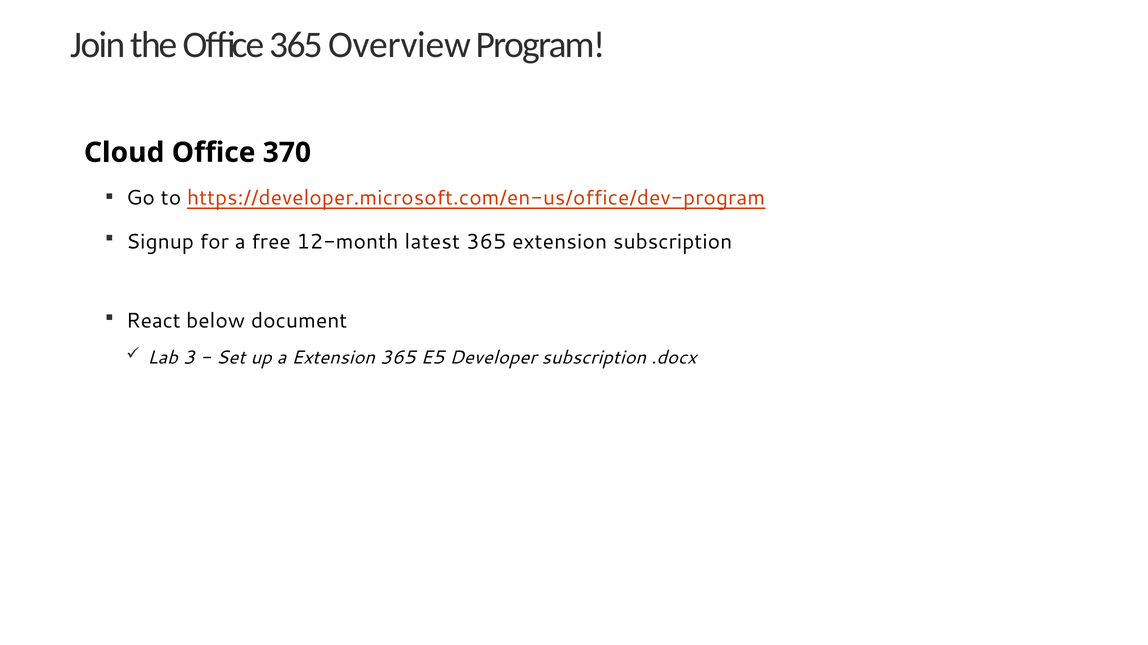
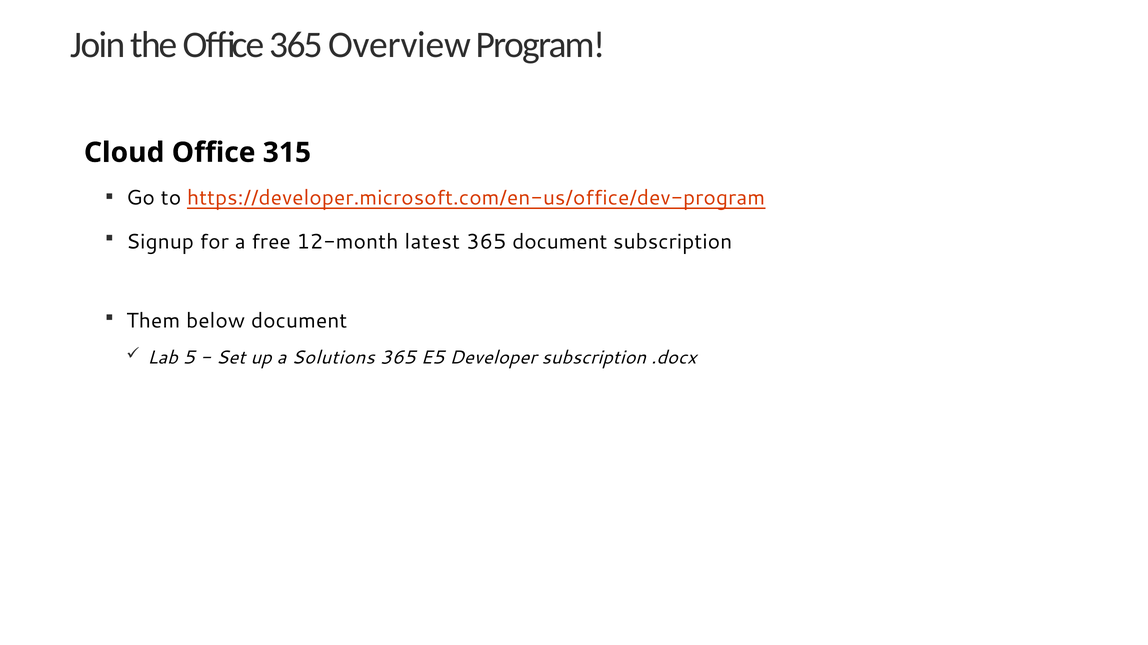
370: 370 -> 315
365 extension: extension -> document
React: React -> Them
3: 3 -> 5
a Extension: Extension -> Solutions
